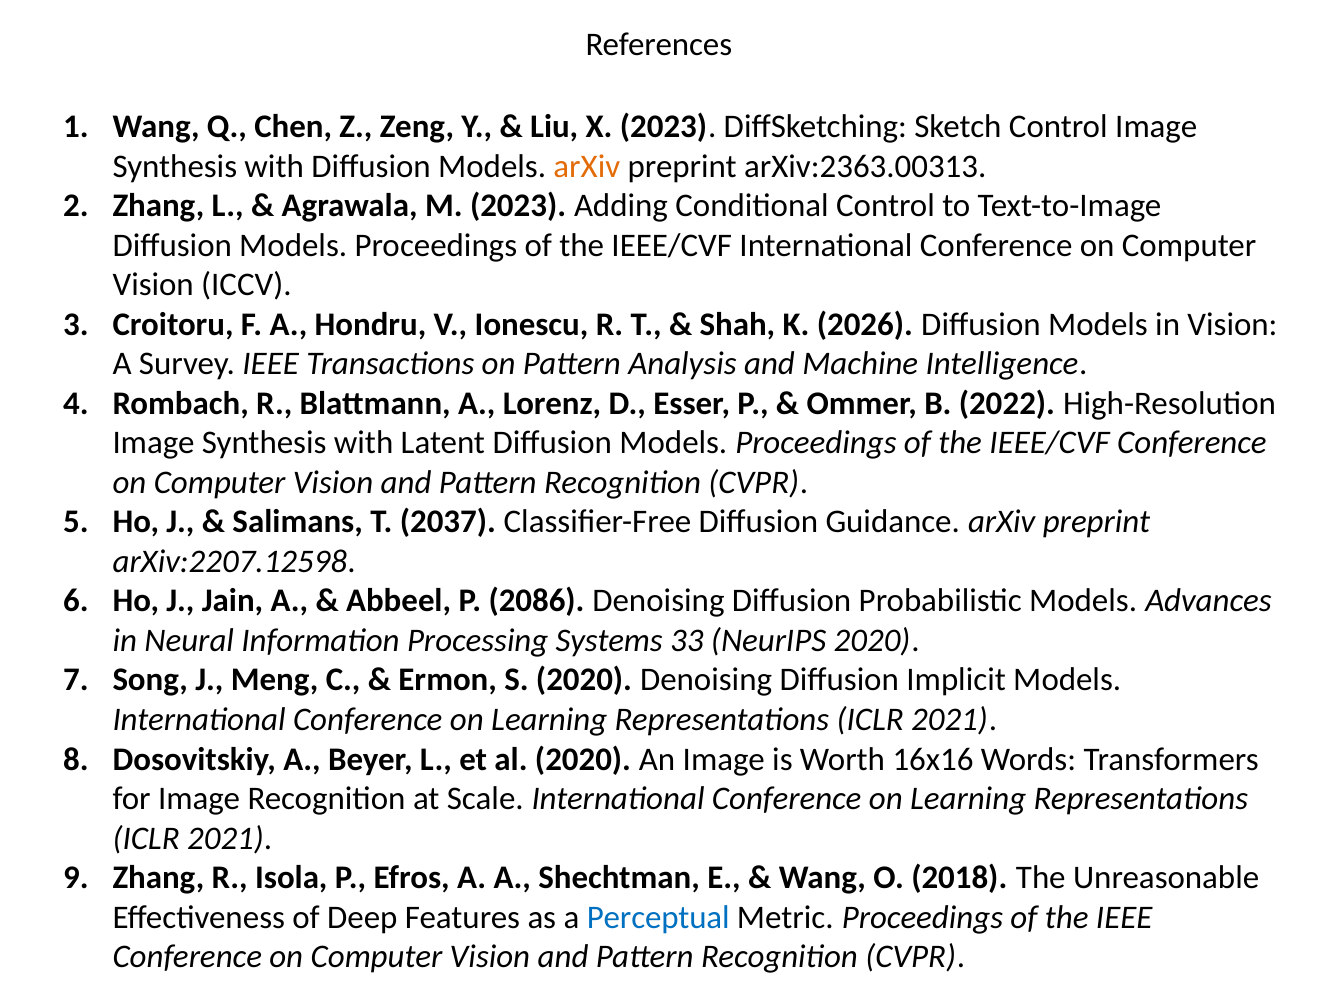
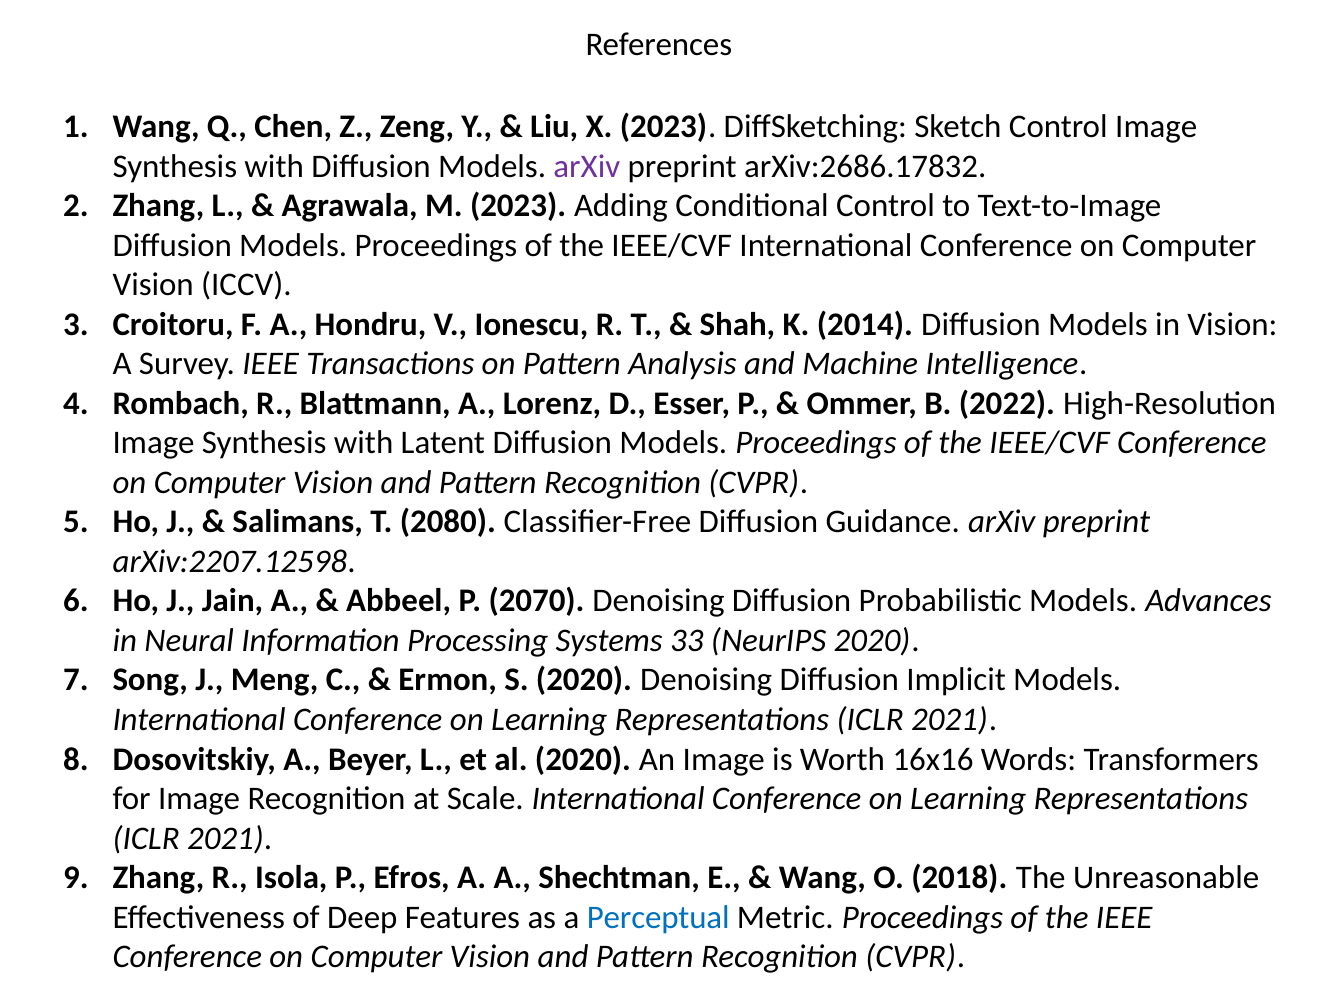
arXiv at (587, 166) colour: orange -> purple
arXiv:2363.00313: arXiv:2363.00313 -> arXiv:2686.17832
2026: 2026 -> 2014
2037: 2037 -> 2080
2086: 2086 -> 2070
